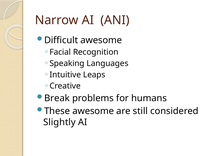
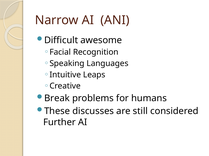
These awesome: awesome -> discusses
Slightly: Slightly -> Further
